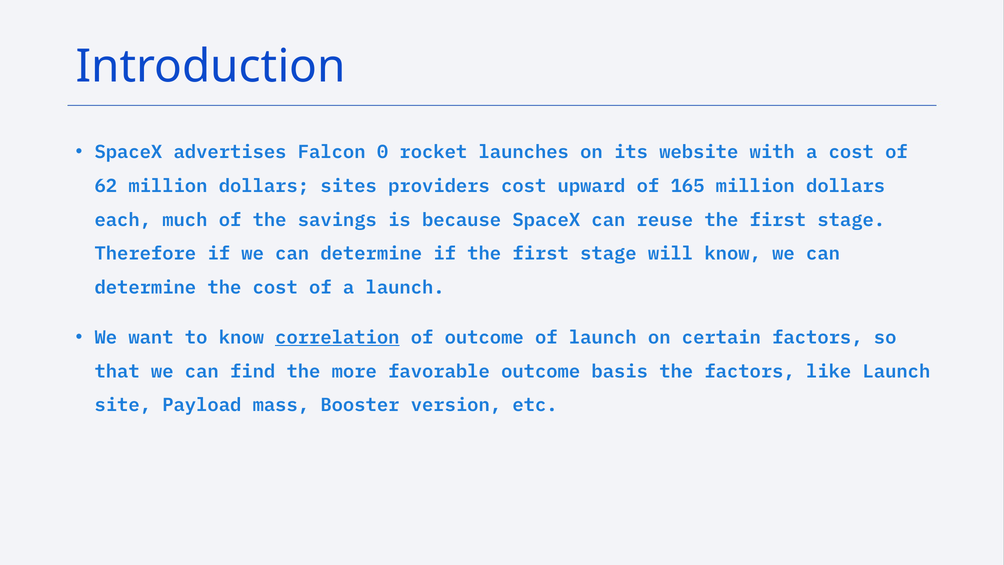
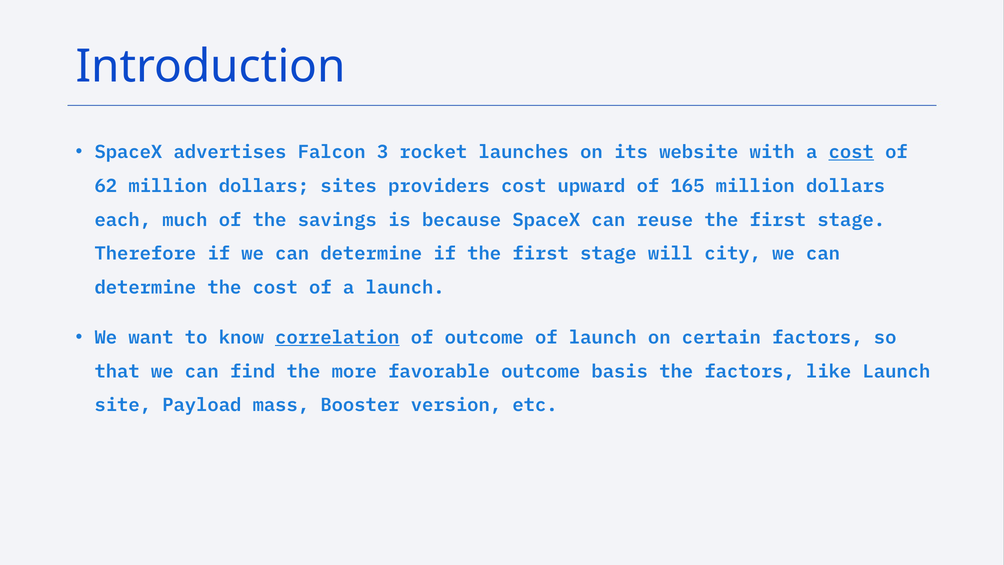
0: 0 -> 3
cost at (851, 152) underline: none -> present
will know: know -> city
